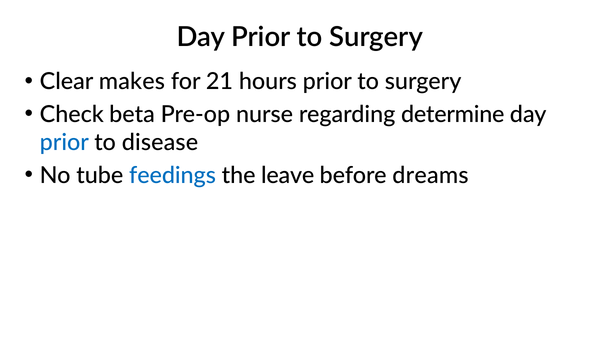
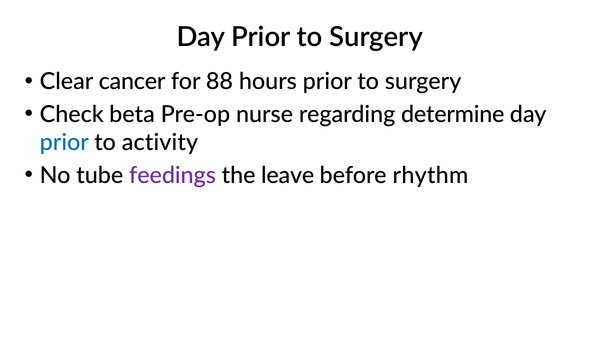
makes: makes -> cancer
21: 21 -> 88
disease: disease -> activity
feedings colour: blue -> purple
dreams: dreams -> rhythm
